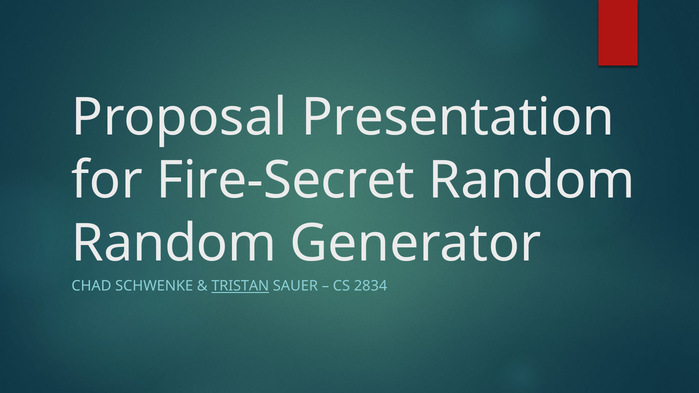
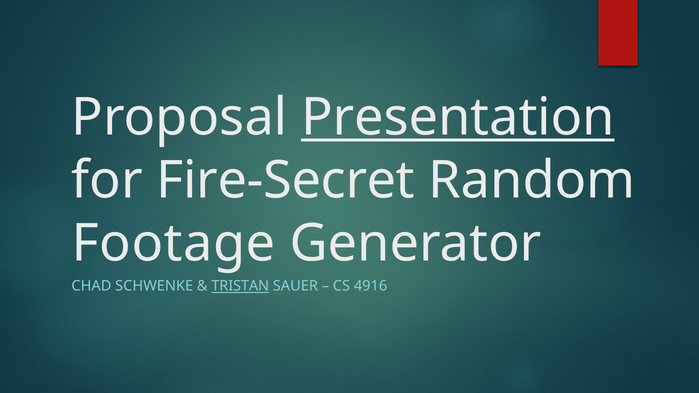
Presentation underline: none -> present
Random at (174, 243): Random -> Footage
2834: 2834 -> 4916
